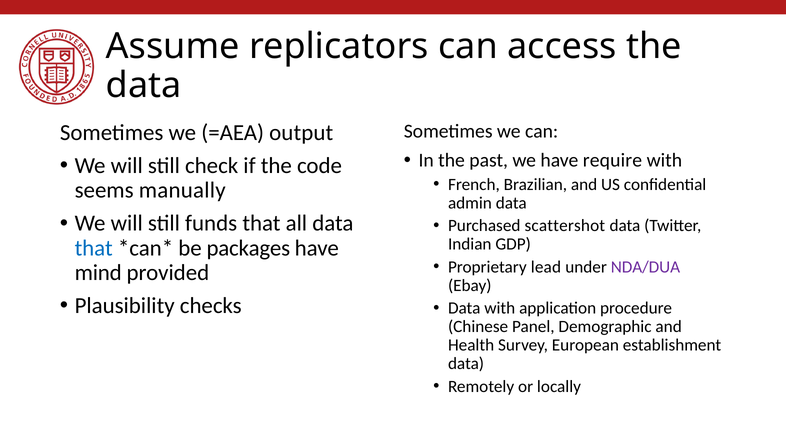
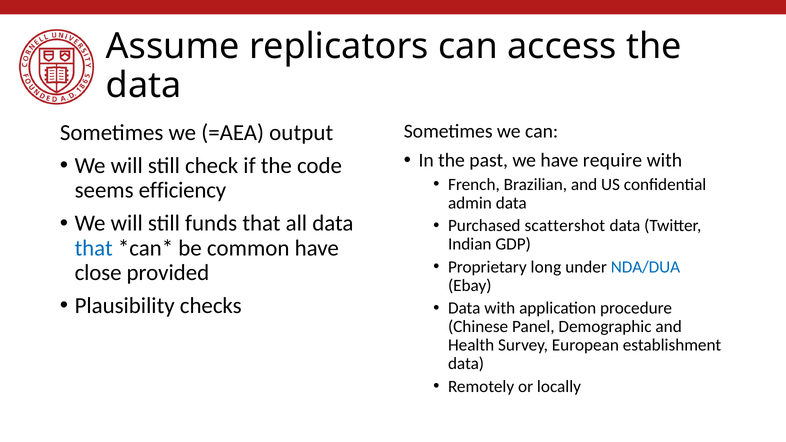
manually: manually -> efficiency
packages: packages -> common
lead: lead -> long
NDA/DUA colour: purple -> blue
mind: mind -> close
